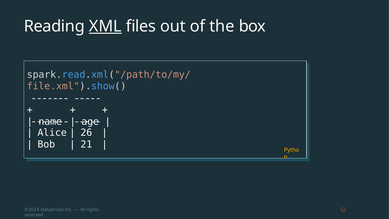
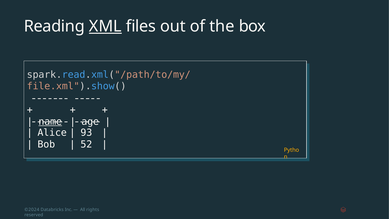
name underline: none -> present
26: 26 -> 93
21: 21 -> 52
